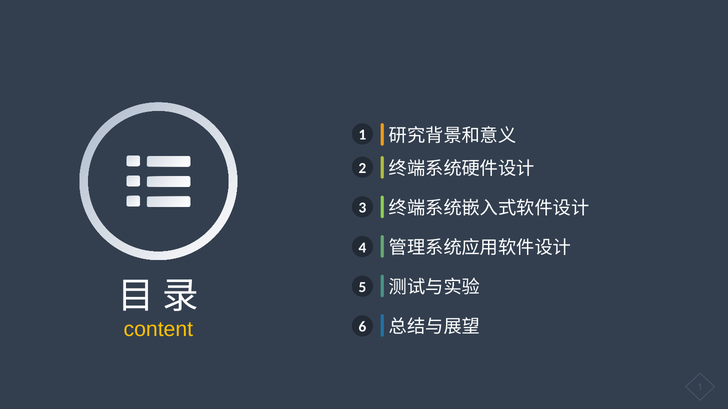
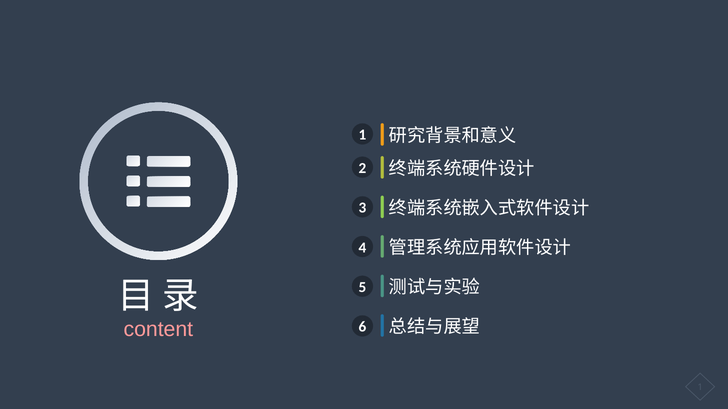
content colour: yellow -> pink
